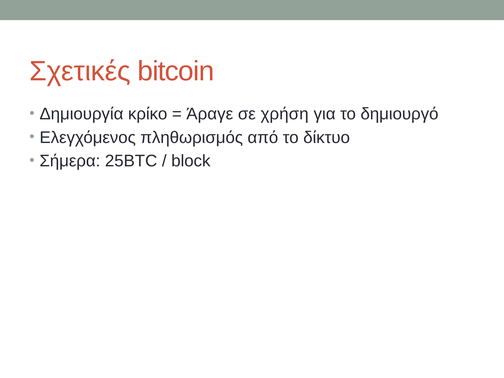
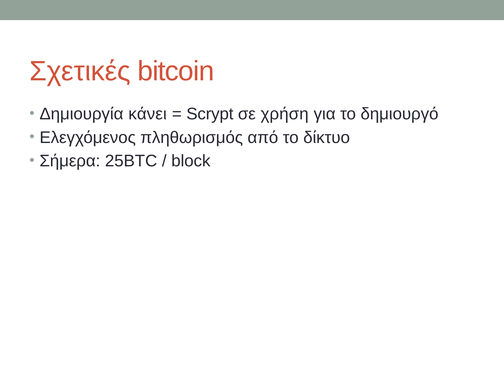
κρίκο: κρίκο -> κάνει
Άραγε: Άραγε -> Scrypt
